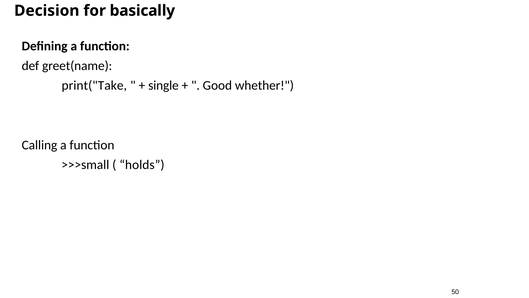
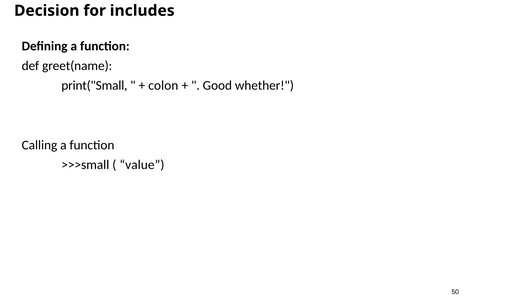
basically: basically -> includes
print("Take: print("Take -> print("Small
single: single -> colon
holds: holds -> value
